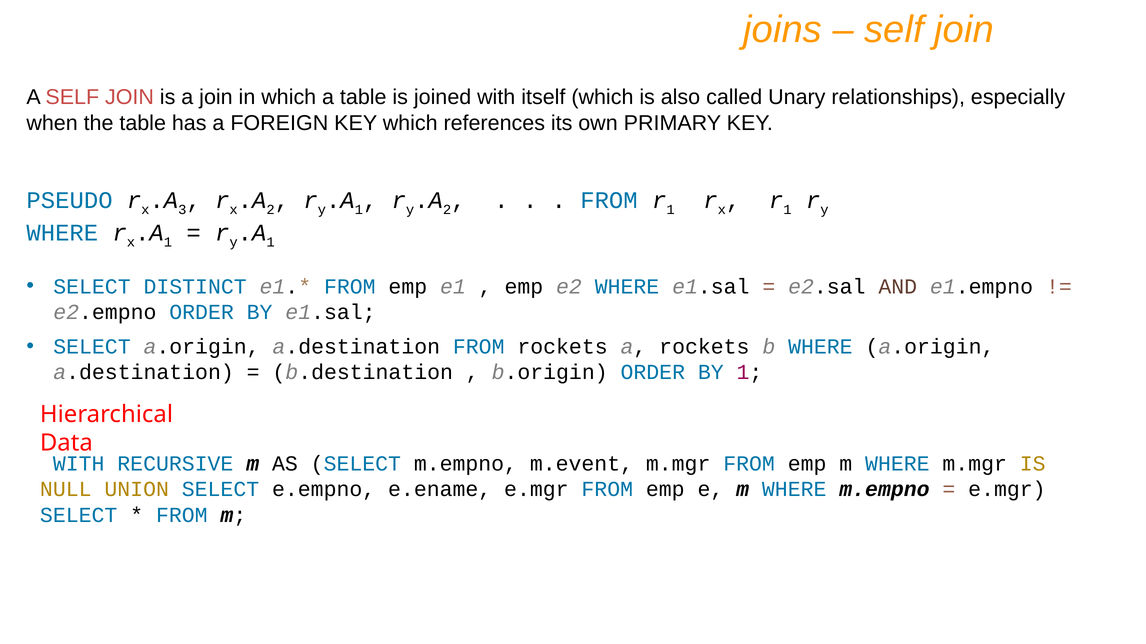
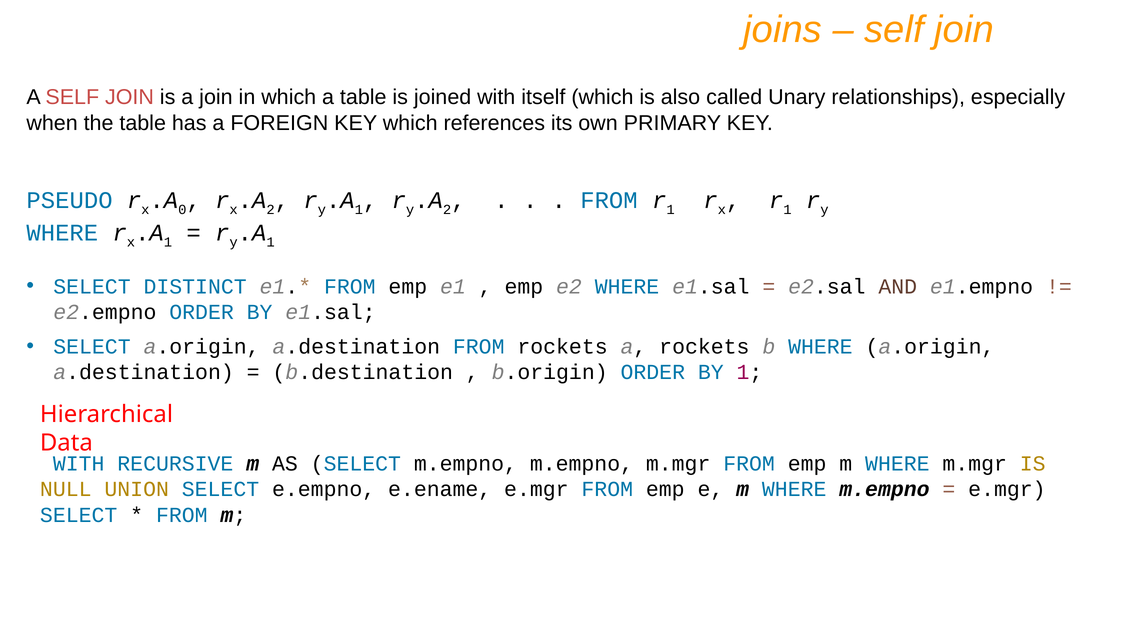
3: 3 -> 0
m.empno m.event: m.event -> m.empno
